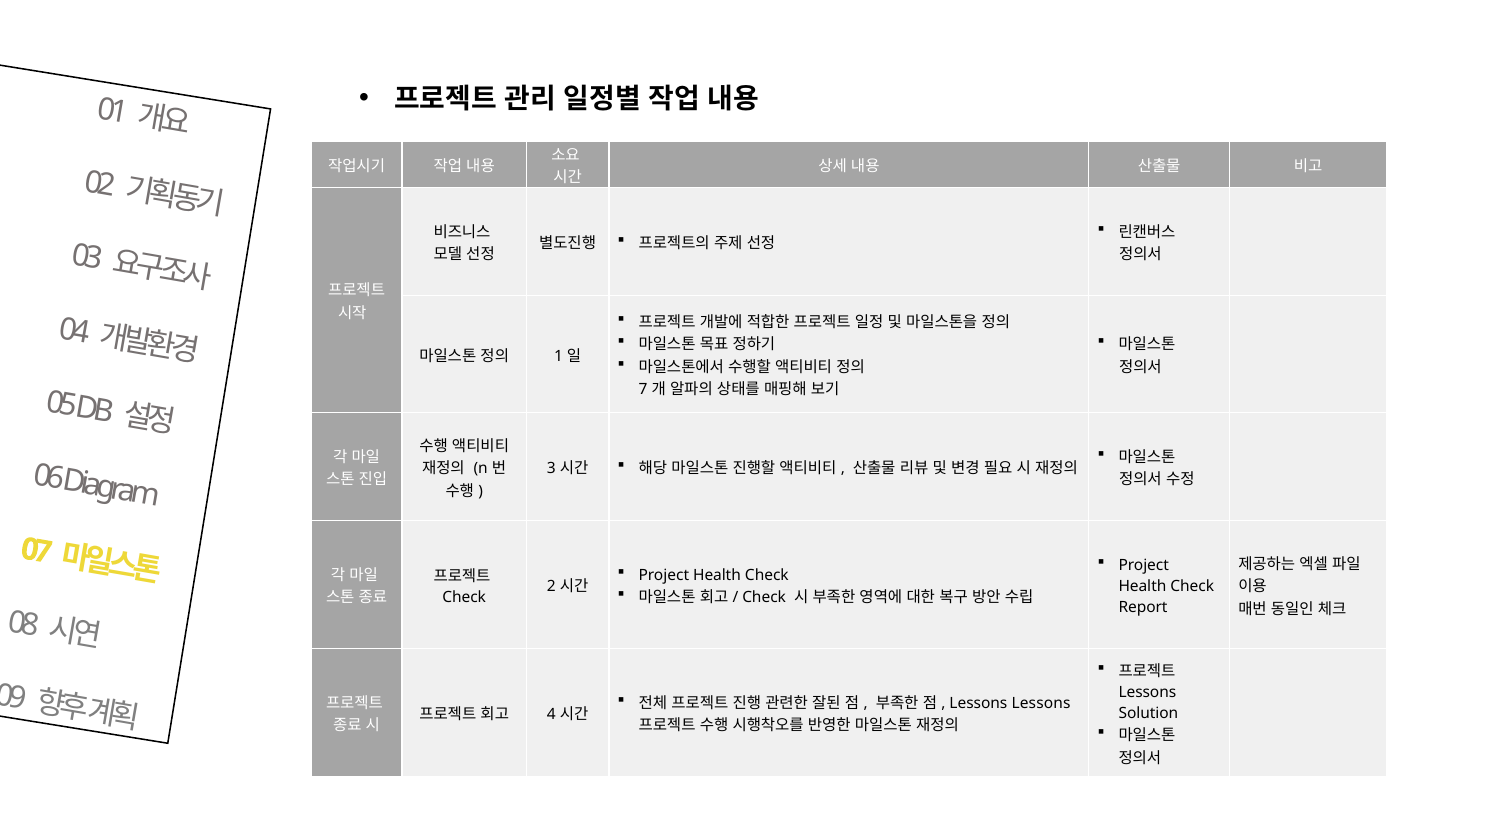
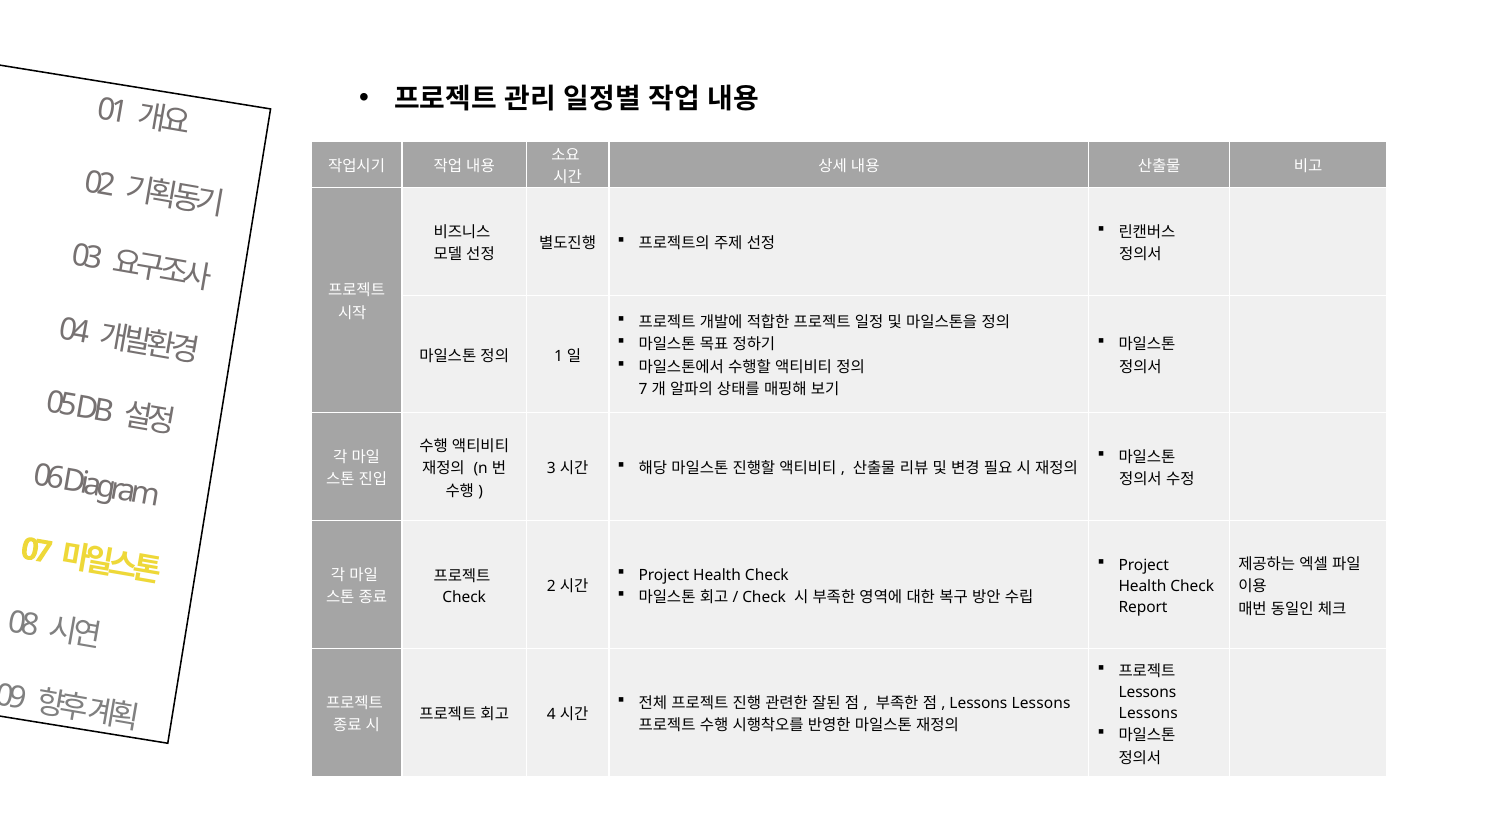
Solution at (1148, 714): Solution -> Lessons
